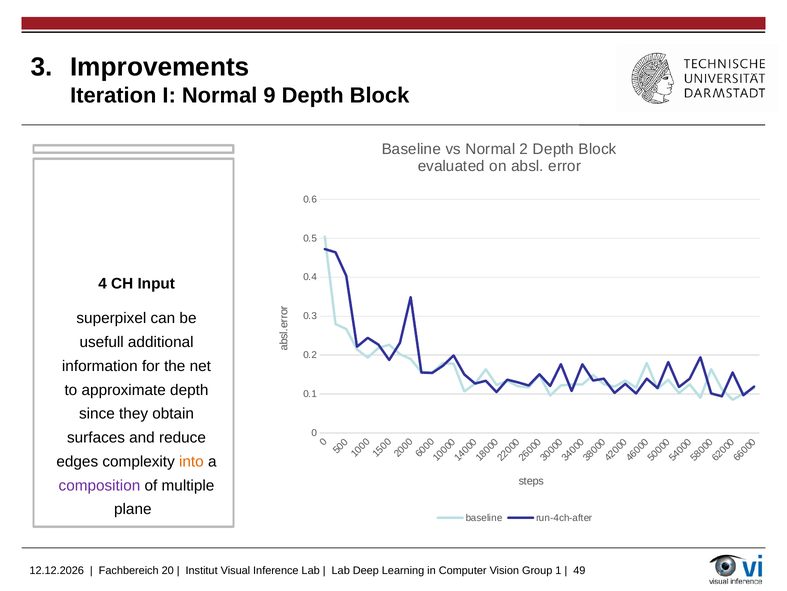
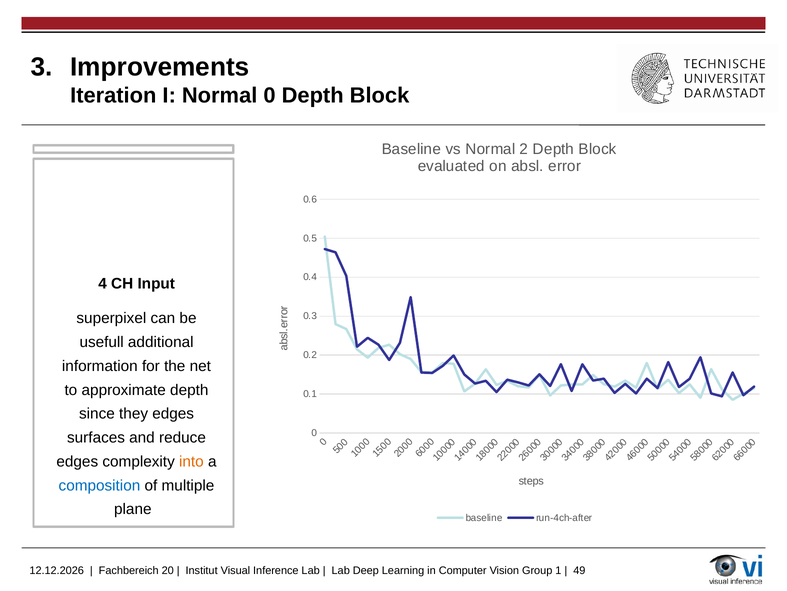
Normal 9: 9 -> 0
they obtain: obtain -> edges
composition colour: purple -> blue
